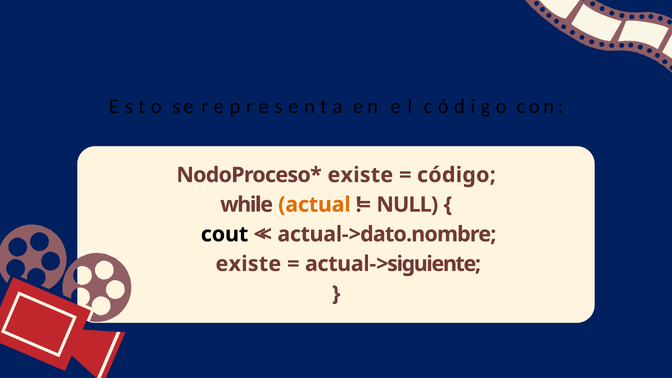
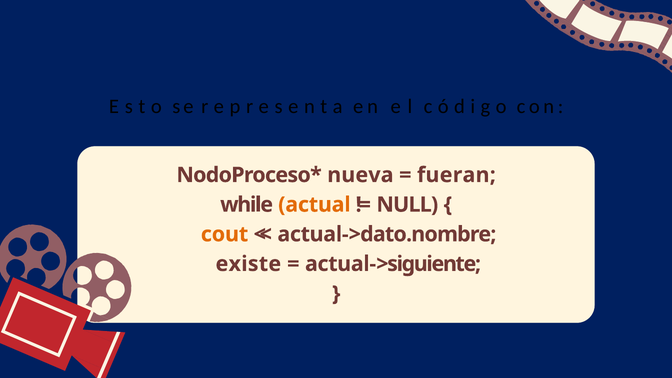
existe at (360, 175): existe -> nueva
código: código -> fueran
cout colour: black -> orange
